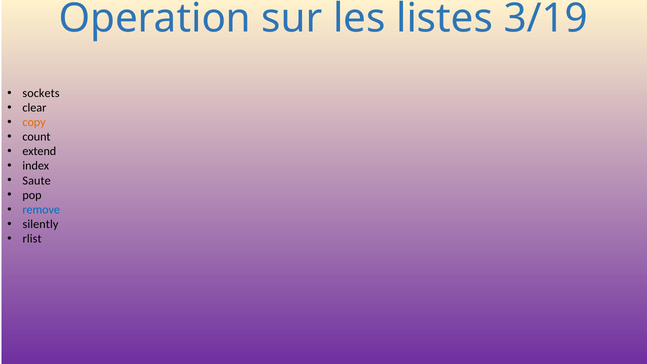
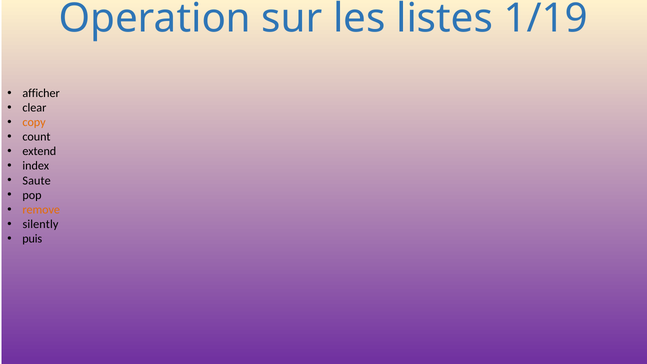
3/19: 3/19 -> 1/19
sockets: sockets -> afficher
remove colour: blue -> orange
rlist: rlist -> puis
